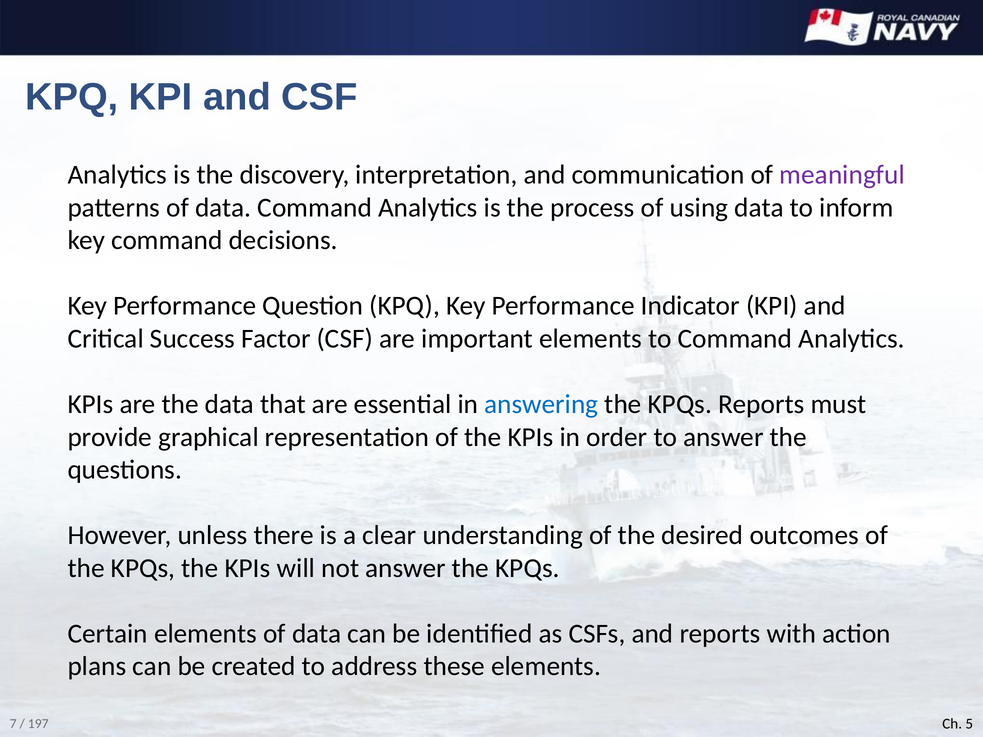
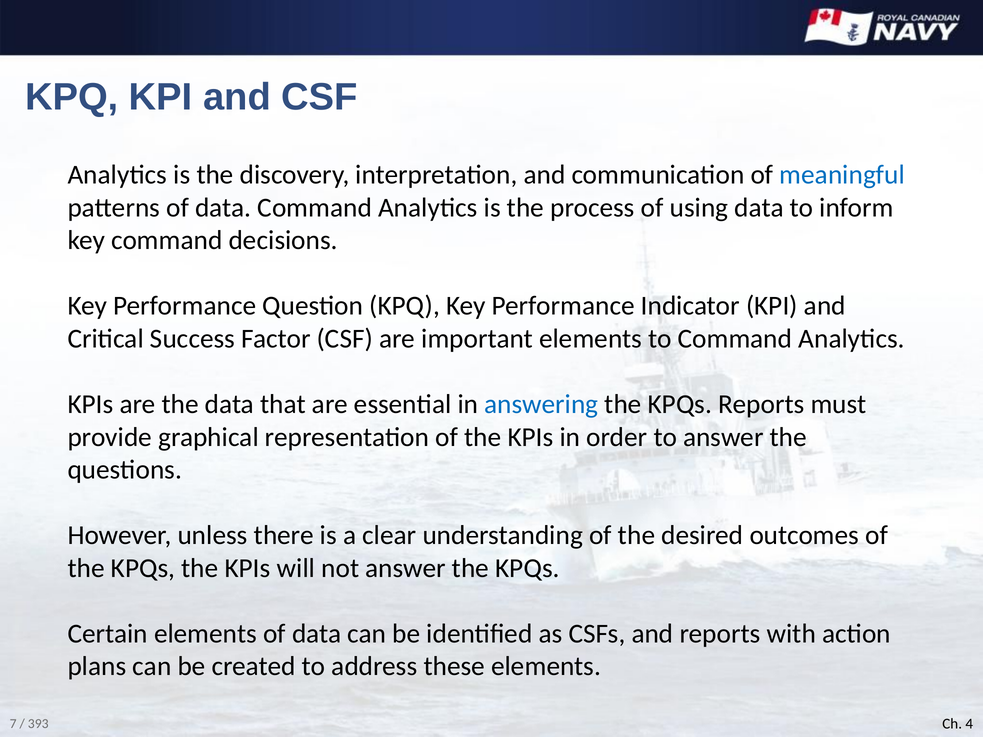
meaningful colour: purple -> blue
5: 5 -> 4
197: 197 -> 393
